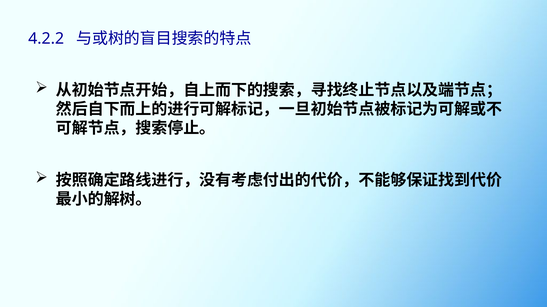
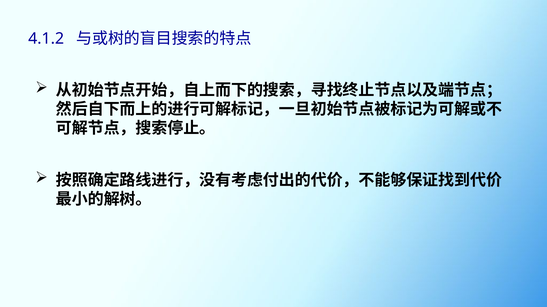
4.2.2: 4.2.2 -> 4.1.2
